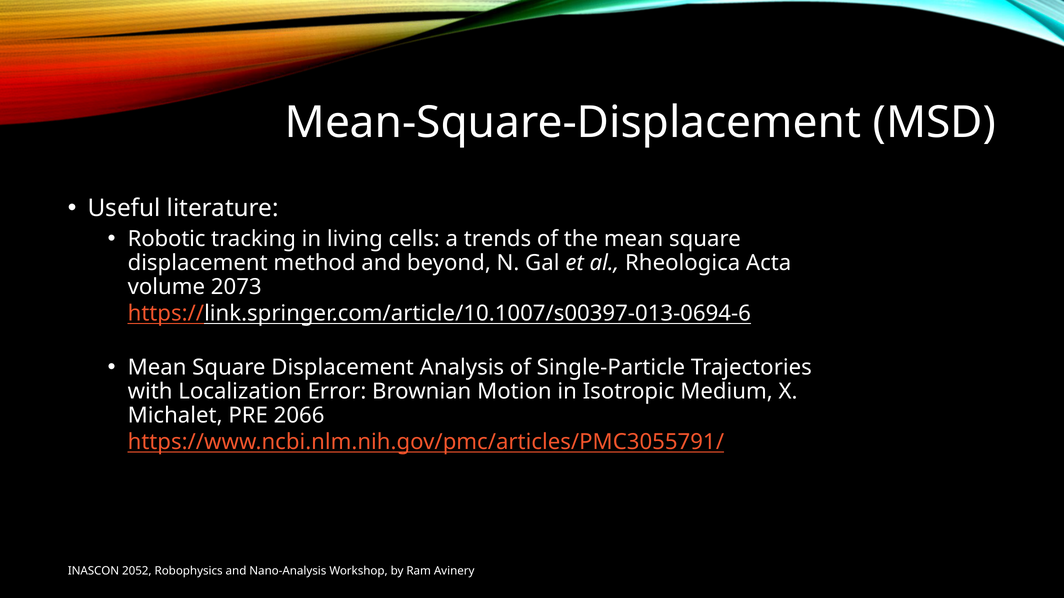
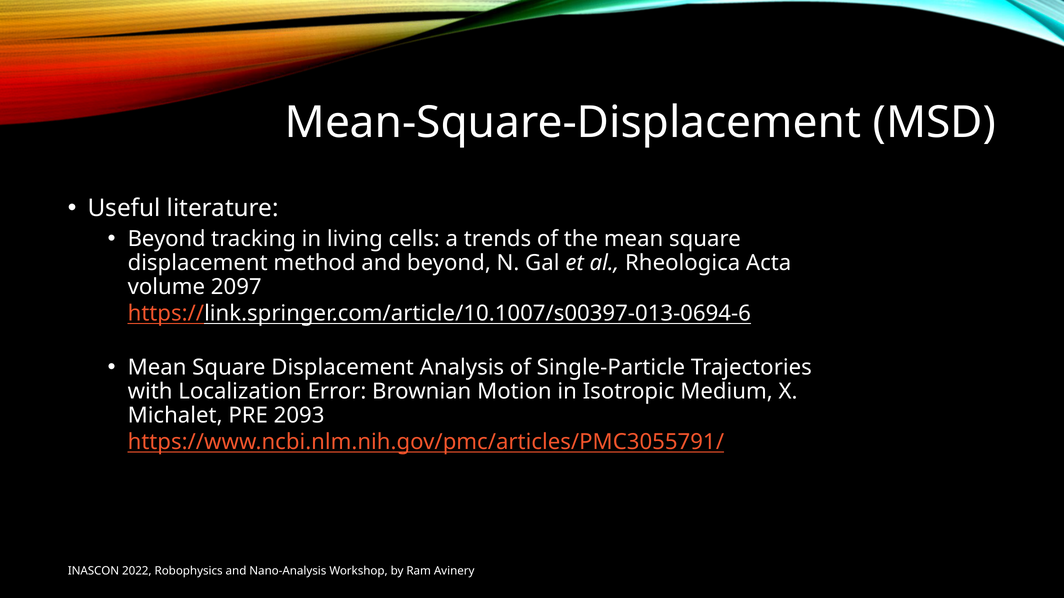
Robotic at (167, 239): Robotic -> Beyond
2073: 2073 -> 2097
2066: 2066 -> 2093
2052: 2052 -> 2022
